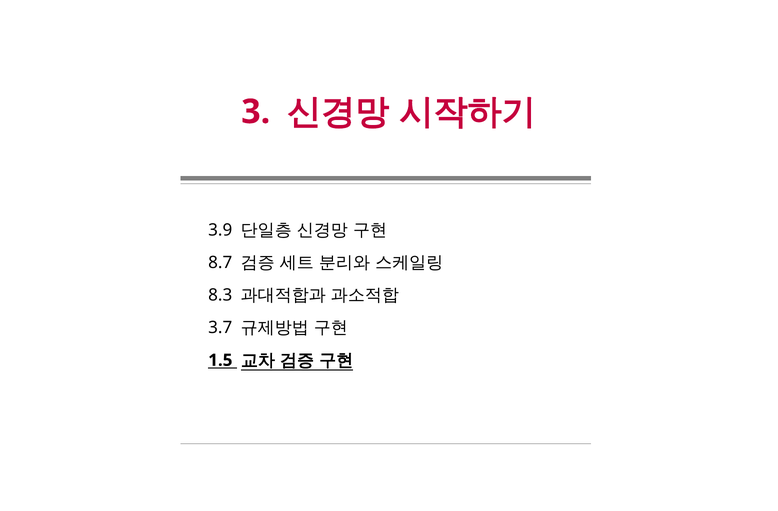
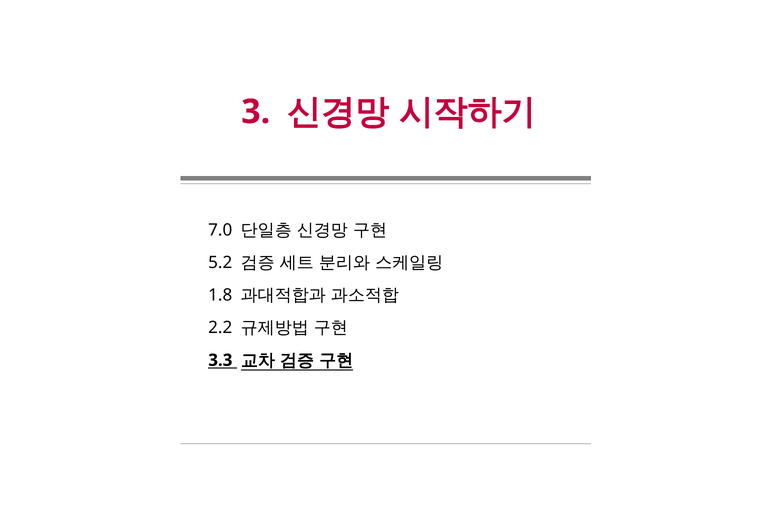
3.9: 3.9 -> 7.0
8.7: 8.7 -> 5.2
8.3: 8.3 -> 1.8
3.7: 3.7 -> 2.2
1.5: 1.5 -> 3.3
